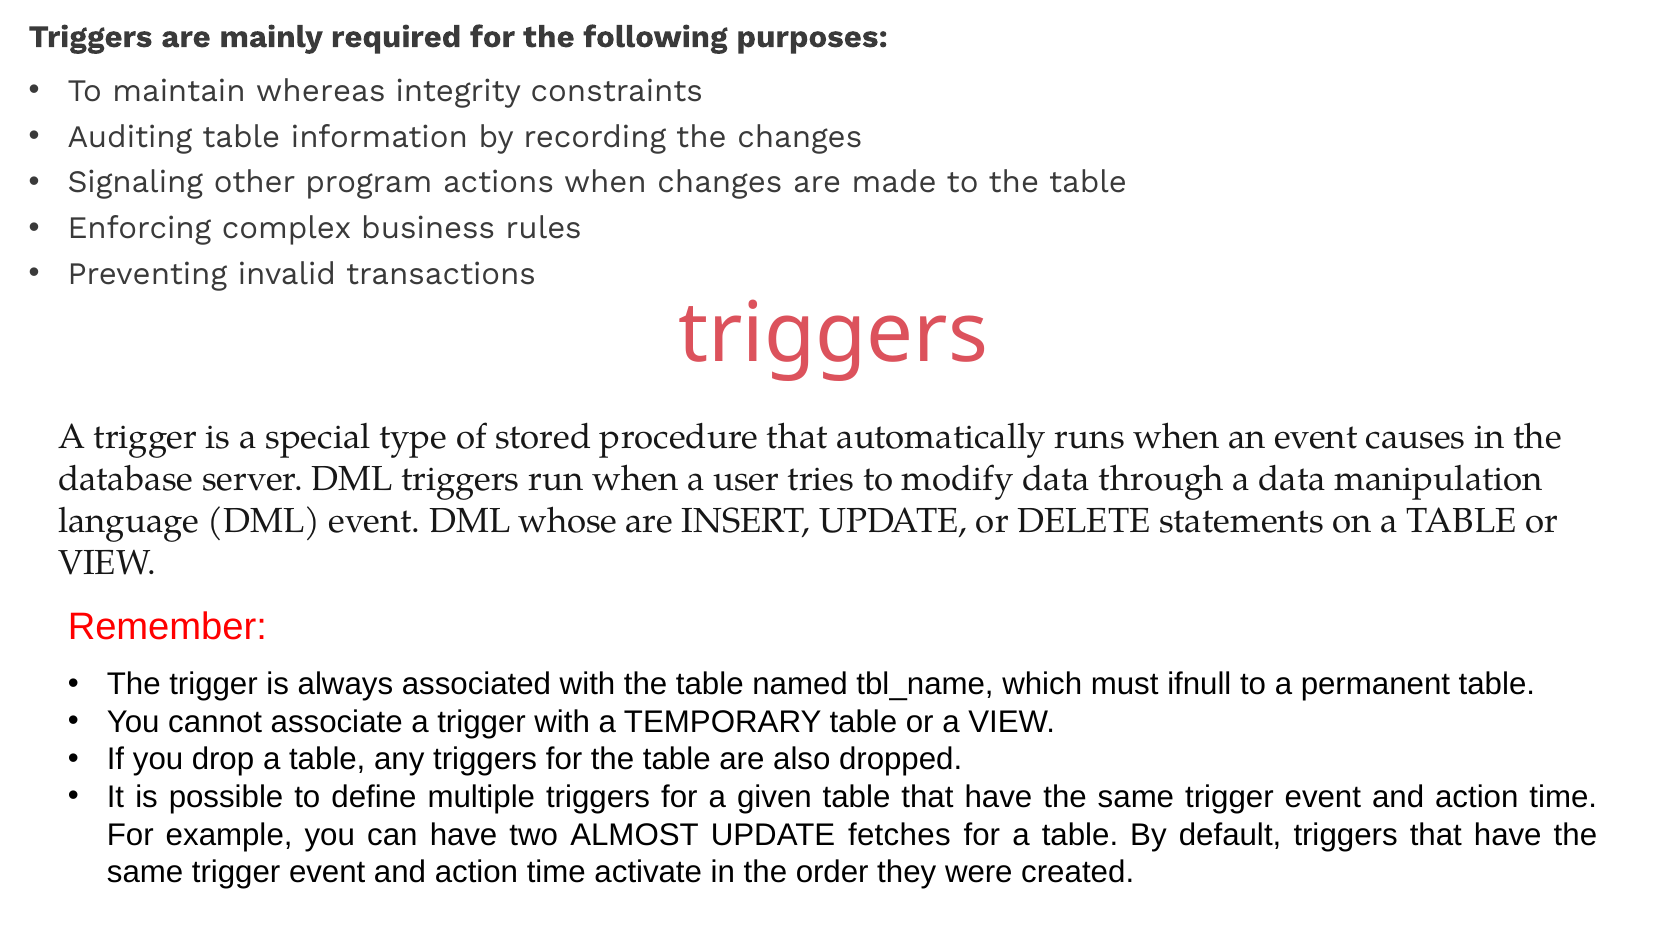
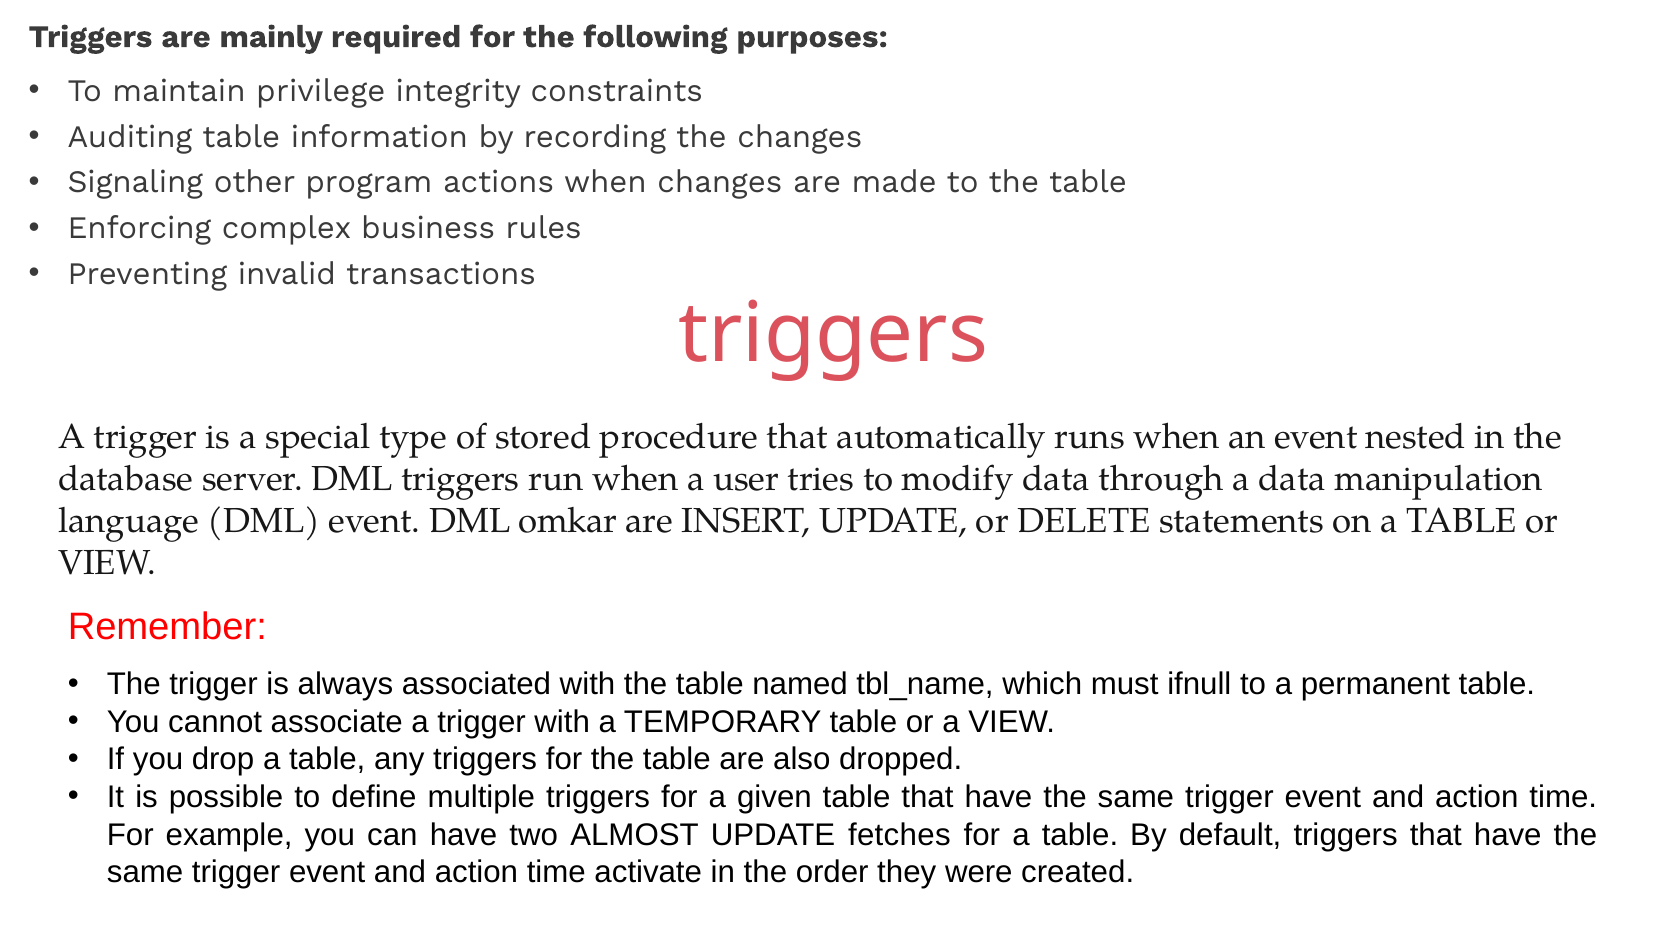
whereas: whereas -> privilege
causes: causes -> nested
whose: whose -> omkar
